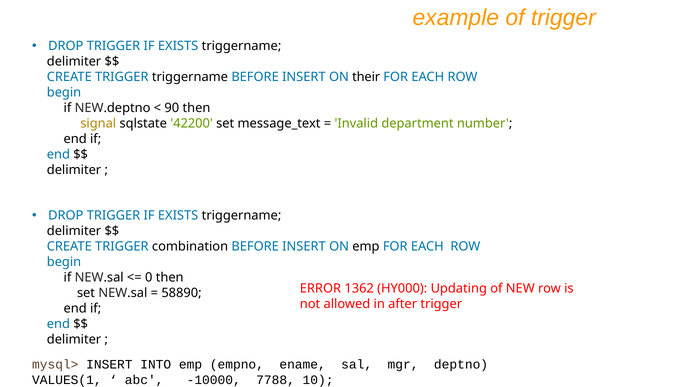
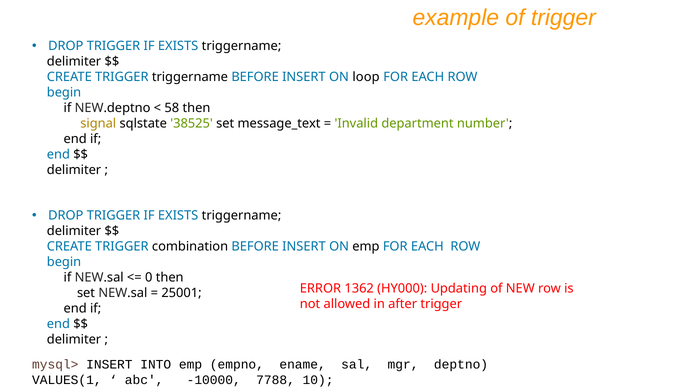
their: their -> loop
90: 90 -> 58
42200: 42200 -> 38525
58890: 58890 -> 25001
